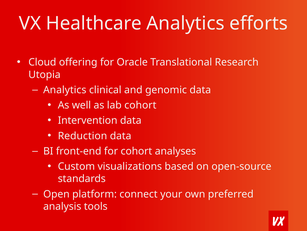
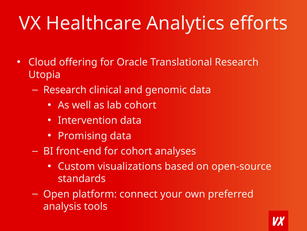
Analytics at (65, 90): Analytics -> Research
Reduction: Reduction -> Promising
